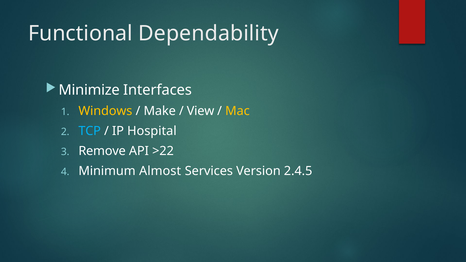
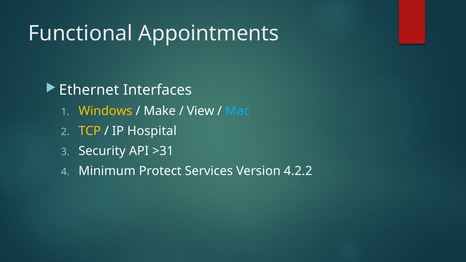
Dependability: Dependability -> Appointments
Minimize: Minimize -> Ethernet
Mac colour: yellow -> light blue
TCP colour: light blue -> yellow
Remove: Remove -> Security
>22: >22 -> >31
Almost: Almost -> Protect
2.4.5: 2.4.5 -> 4.2.2
